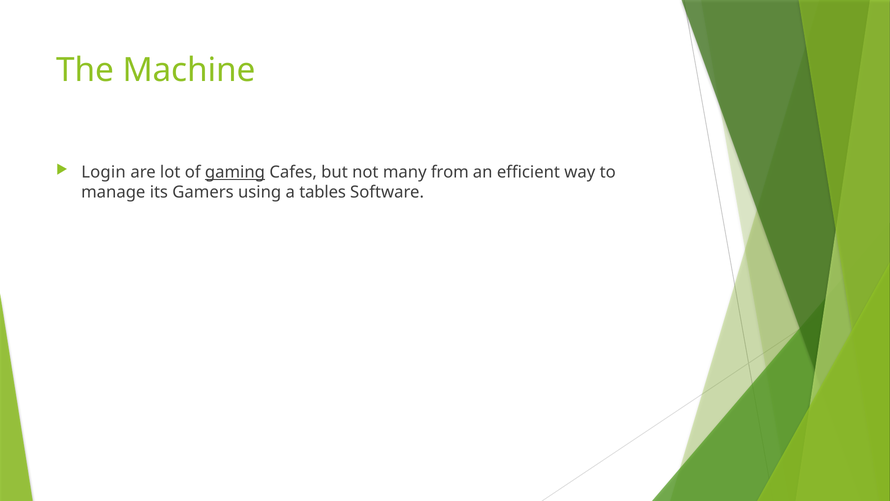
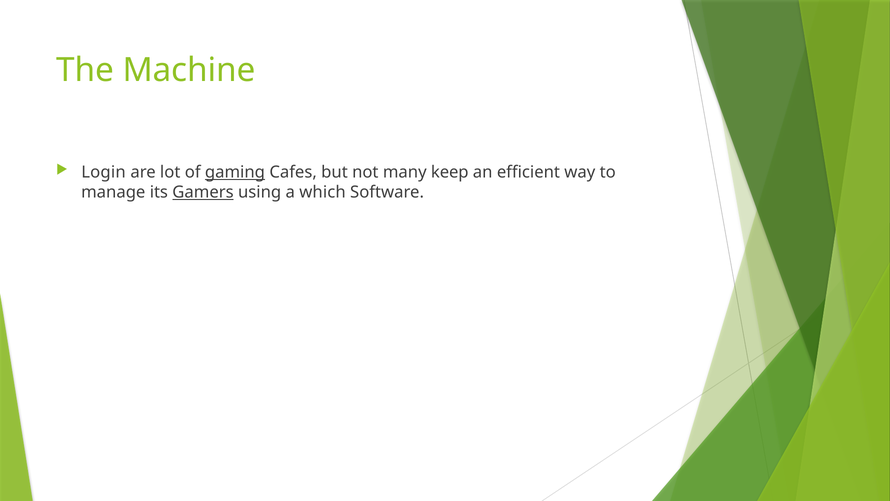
from: from -> keep
Gamers underline: none -> present
tables: tables -> which
